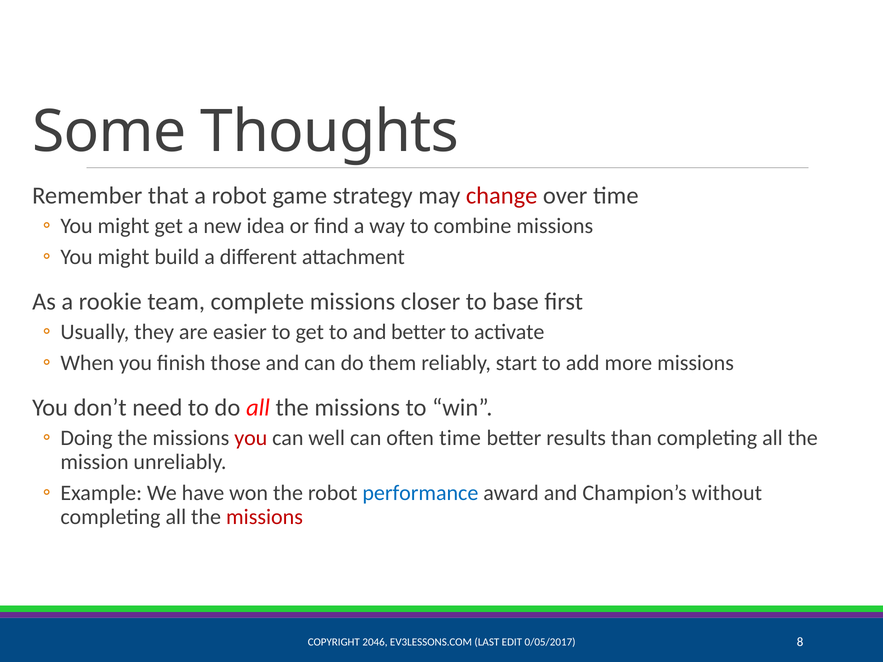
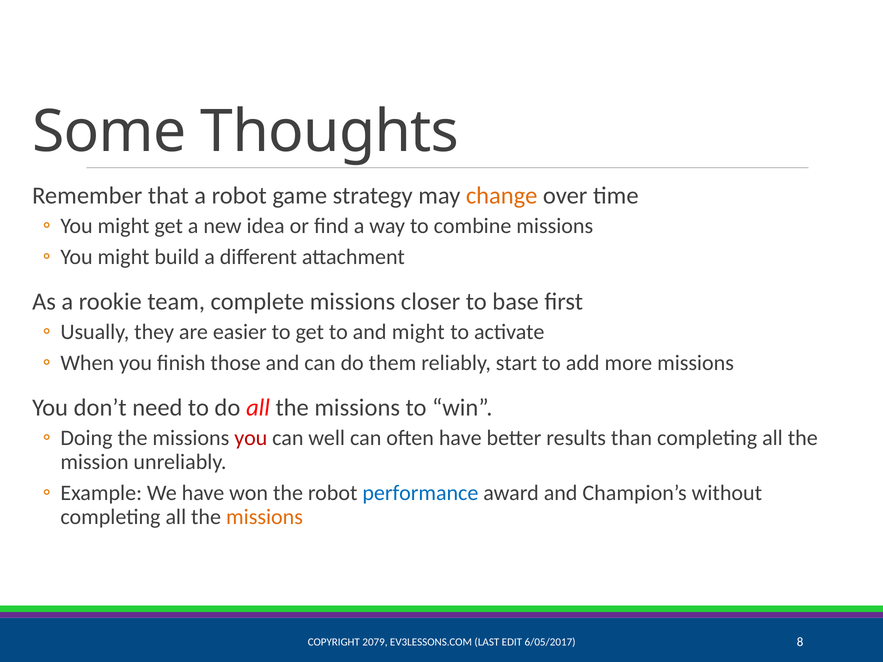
change colour: red -> orange
and better: better -> might
often time: time -> have
missions at (265, 517) colour: red -> orange
2046: 2046 -> 2079
0/05/2017: 0/05/2017 -> 6/05/2017
